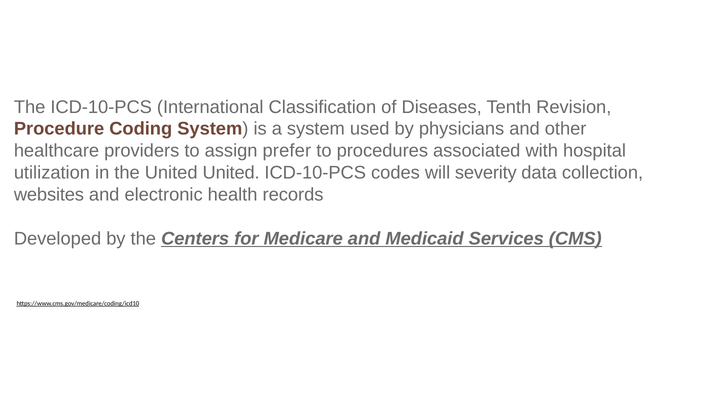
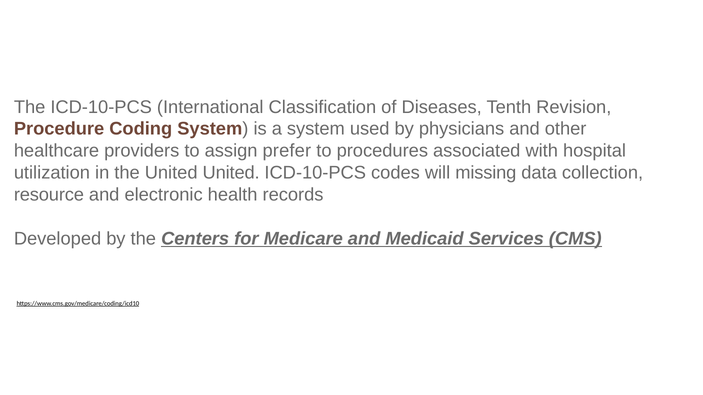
severity: severity -> missing
websites: websites -> resource
